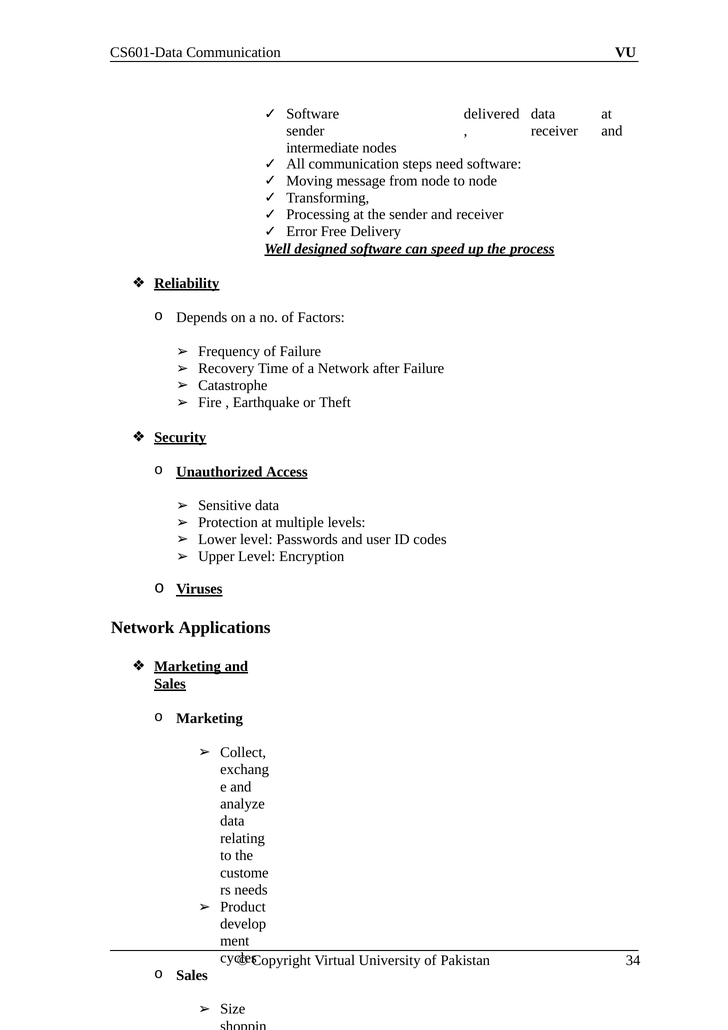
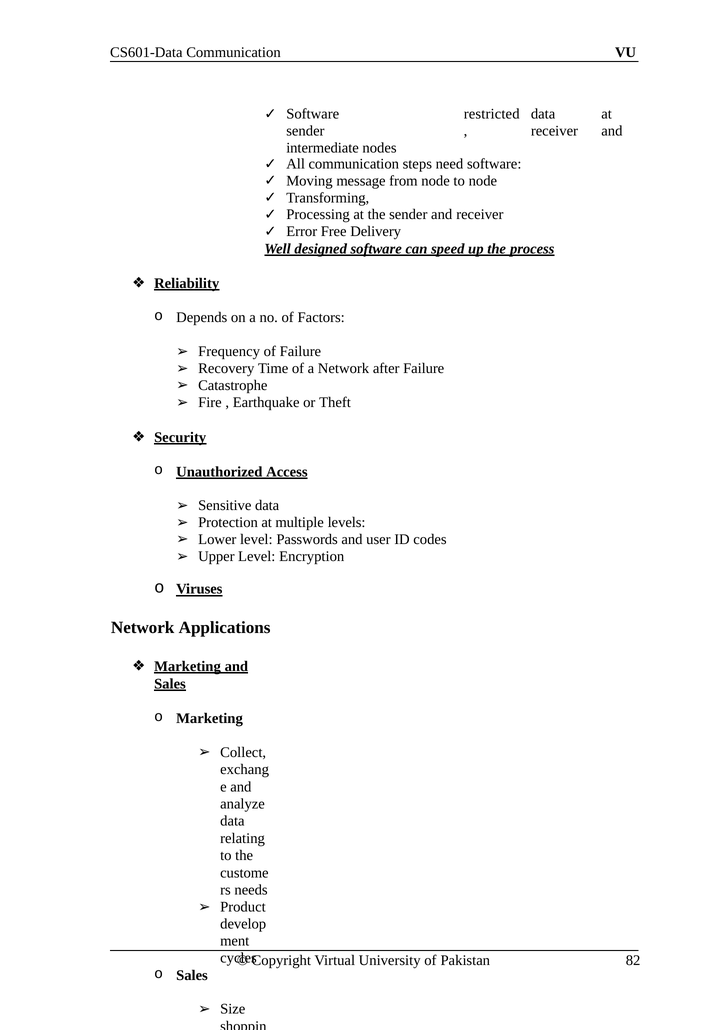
delivered: delivered -> restricted
34: 34 -> 82
